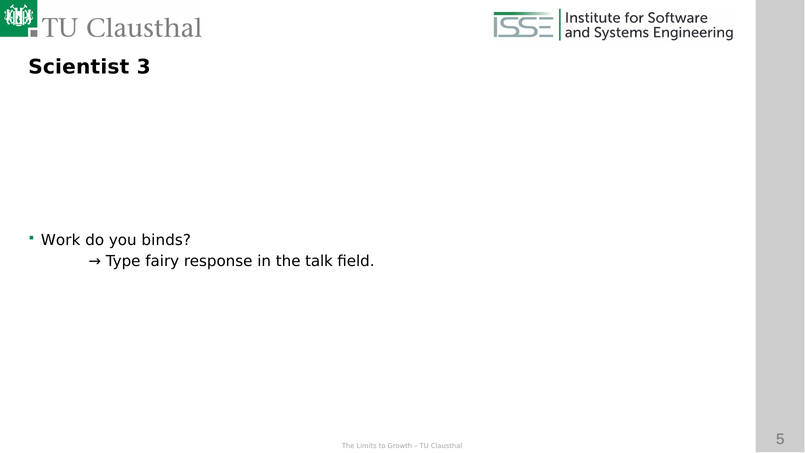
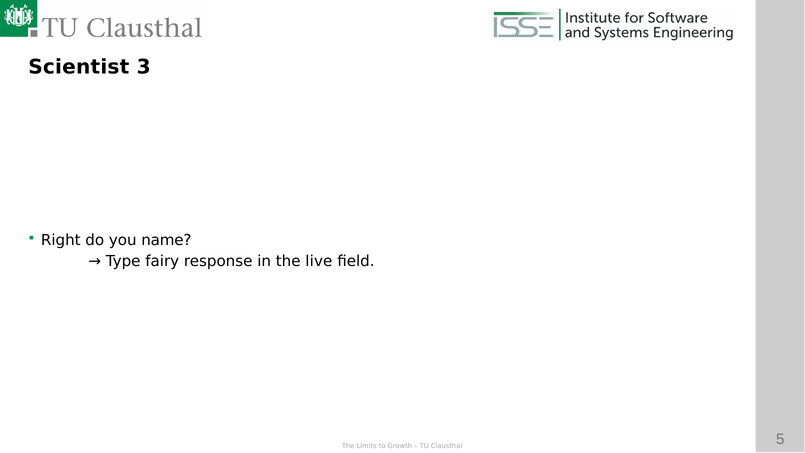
Work: Work -> Right
binds: binds -> name
talk: talk -> live
